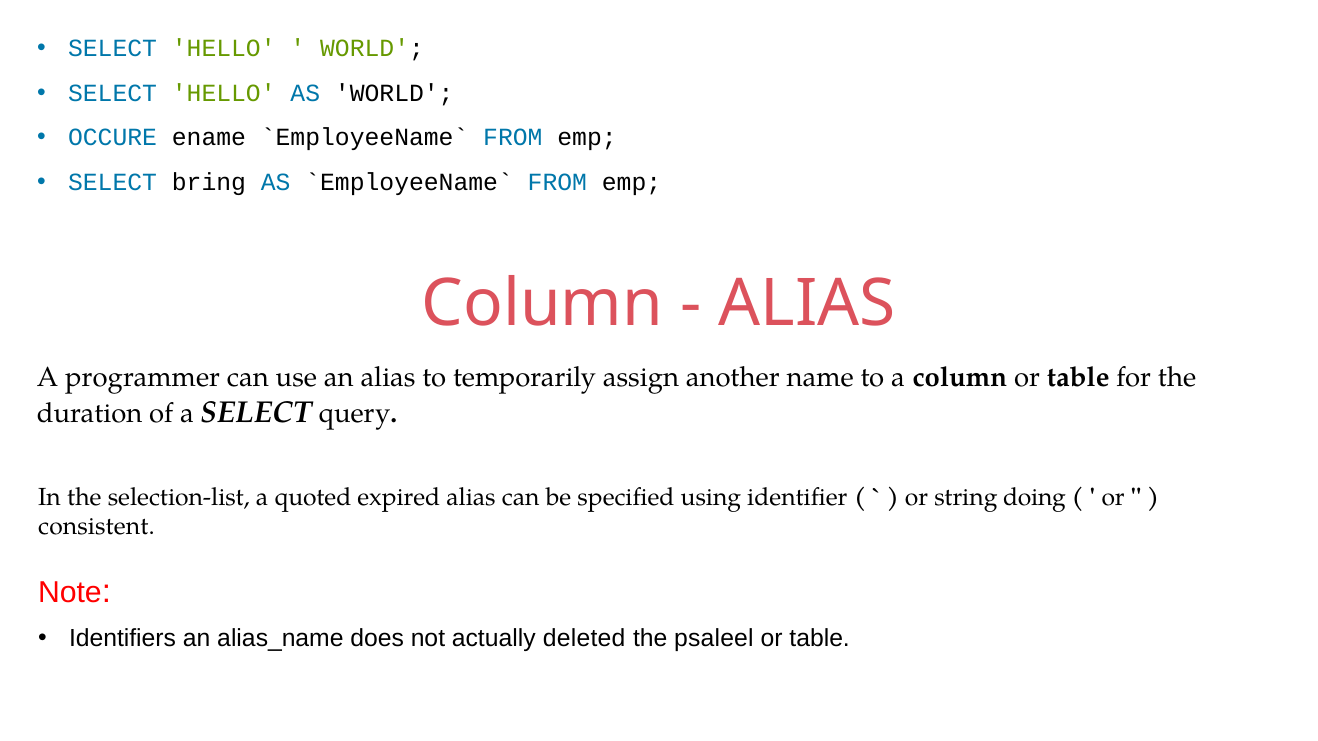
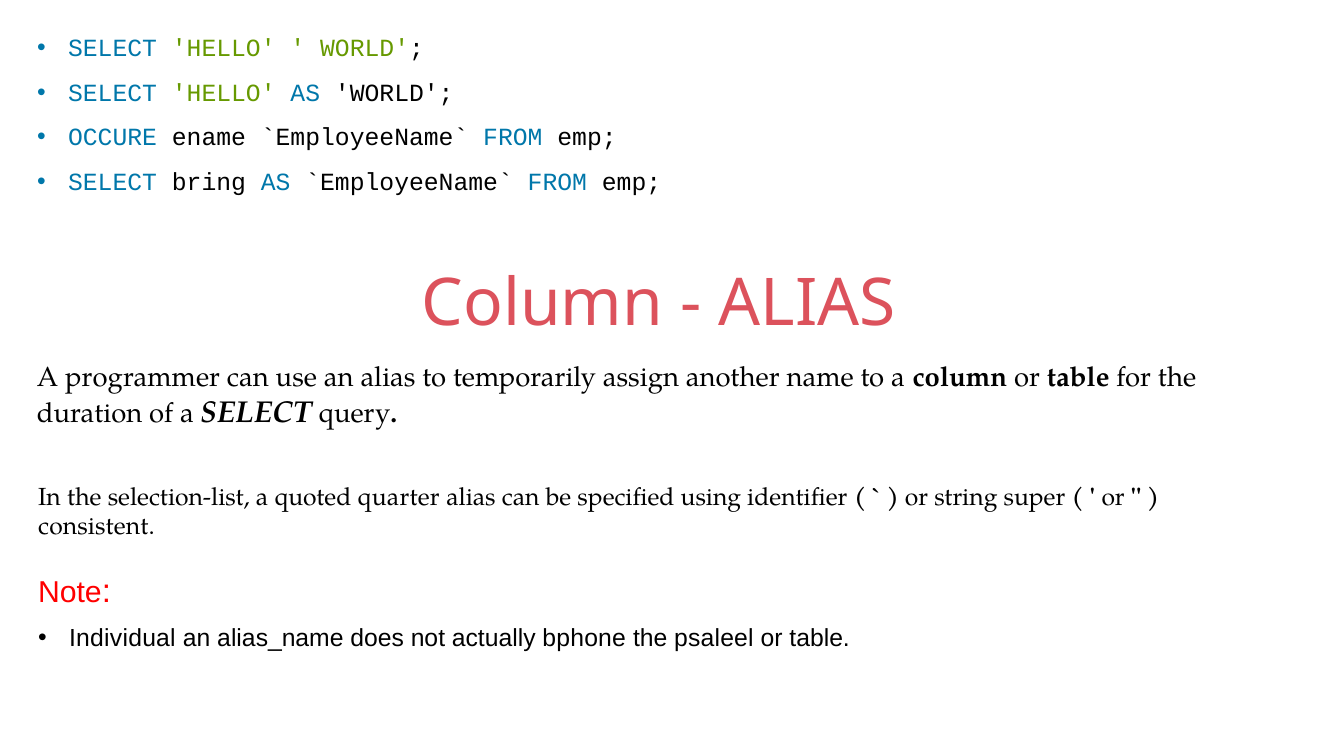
expired: expired -> quarter
doing: doing -> super
Identifiers: Identifiers -> Individual
deleted: deleted -> bphone
